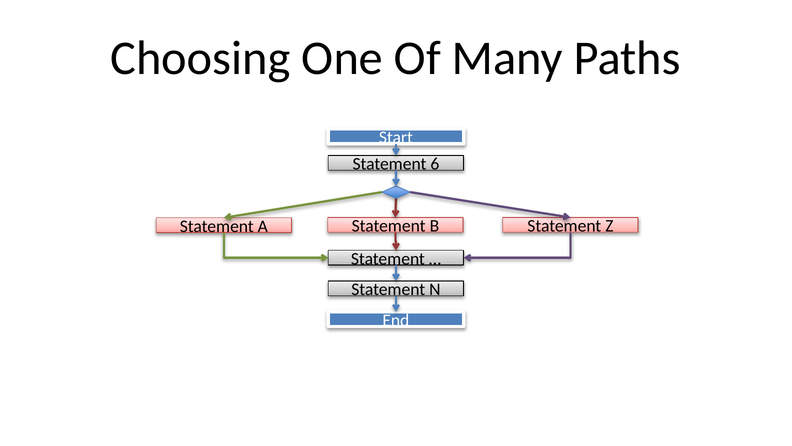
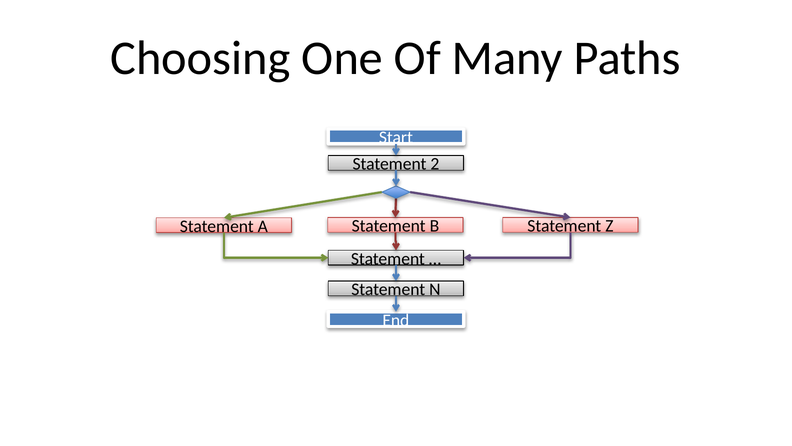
6: 6 -> 2
